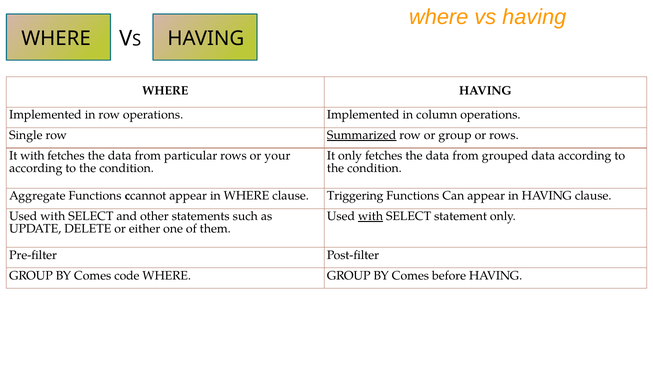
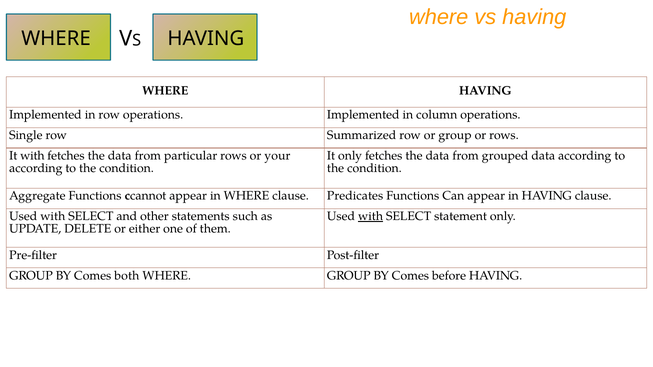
Summarized underline: present -> none
Triggering: Triggering -> Predicates
code: code -> both
